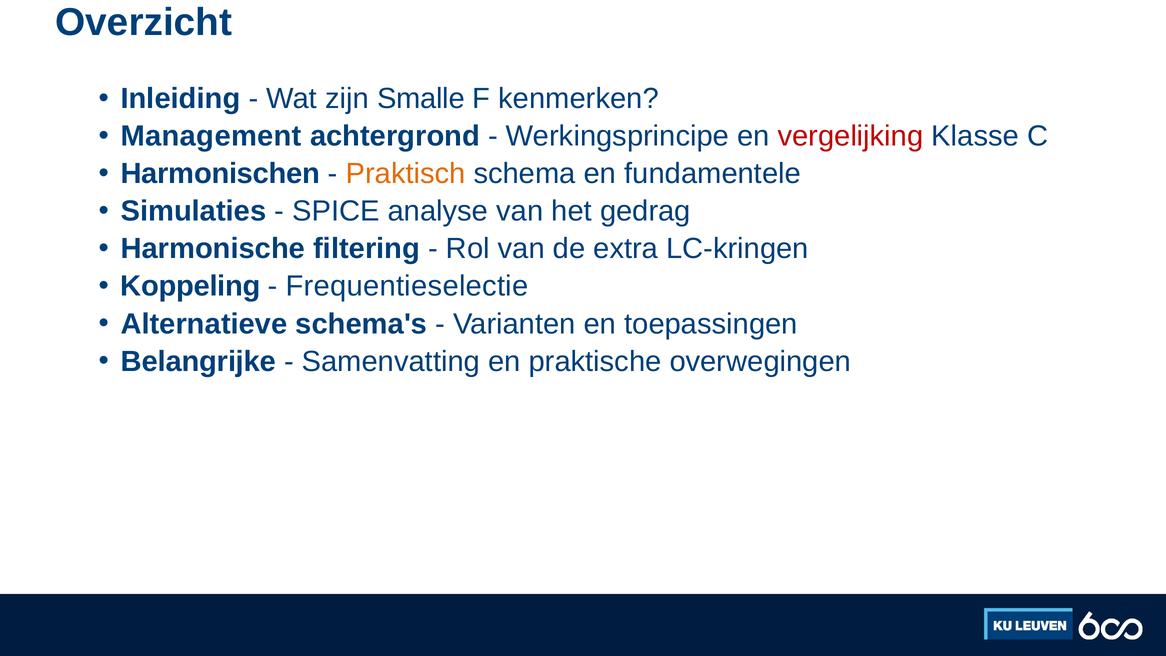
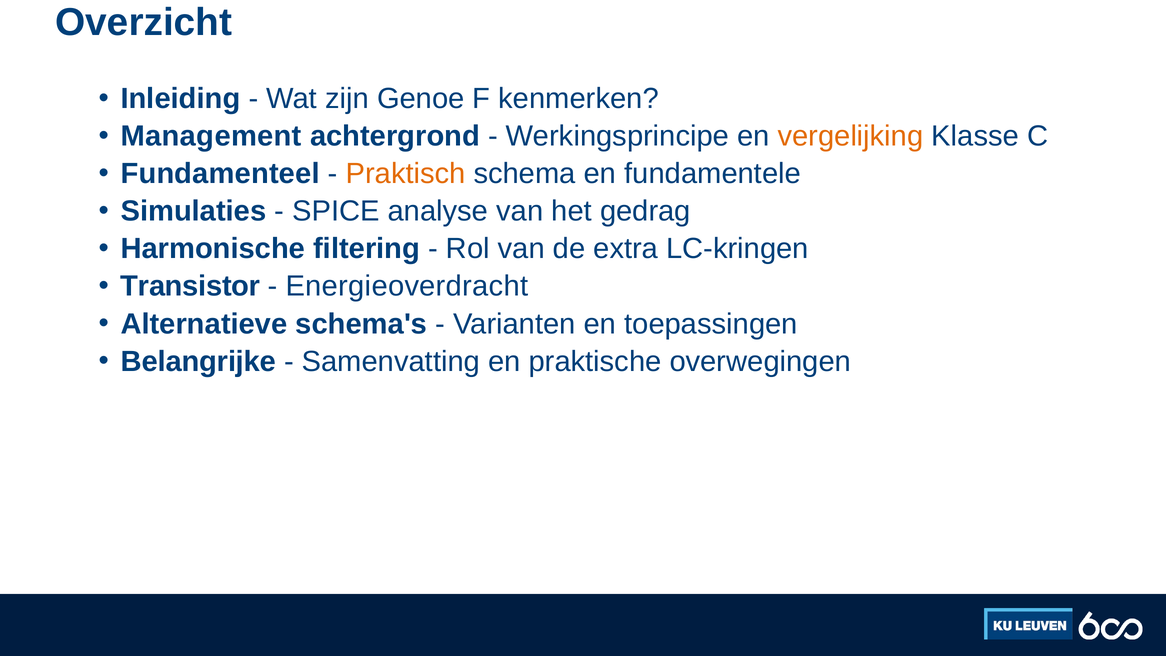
Smalle: Smalle -> Genoe
vergelijking colour: red -> orange
Harmonischen: Harmonischen -> Fundamenteel
Koppeling: Koppeling -> Transistor
Frequentieselectie: Frequentieselectie -> Energieoverdracht
